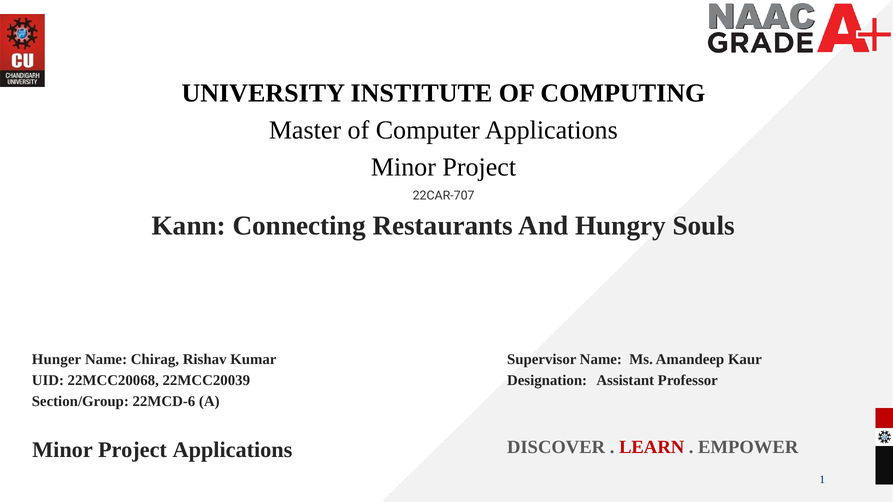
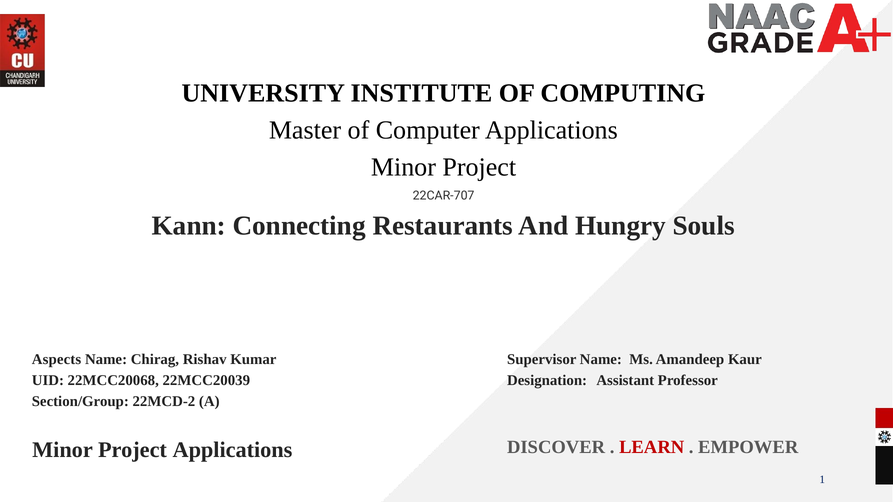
Hunger: Hunger -> Aspects
22MCD-6: 22MCD-6 -> 22MCD-2
